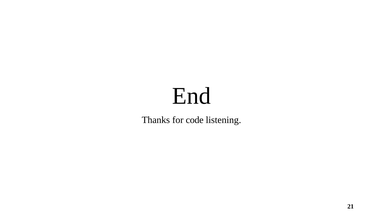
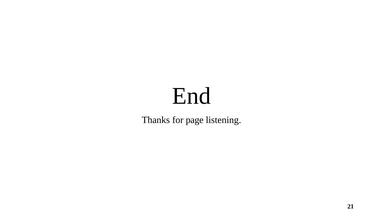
code: code -> page
